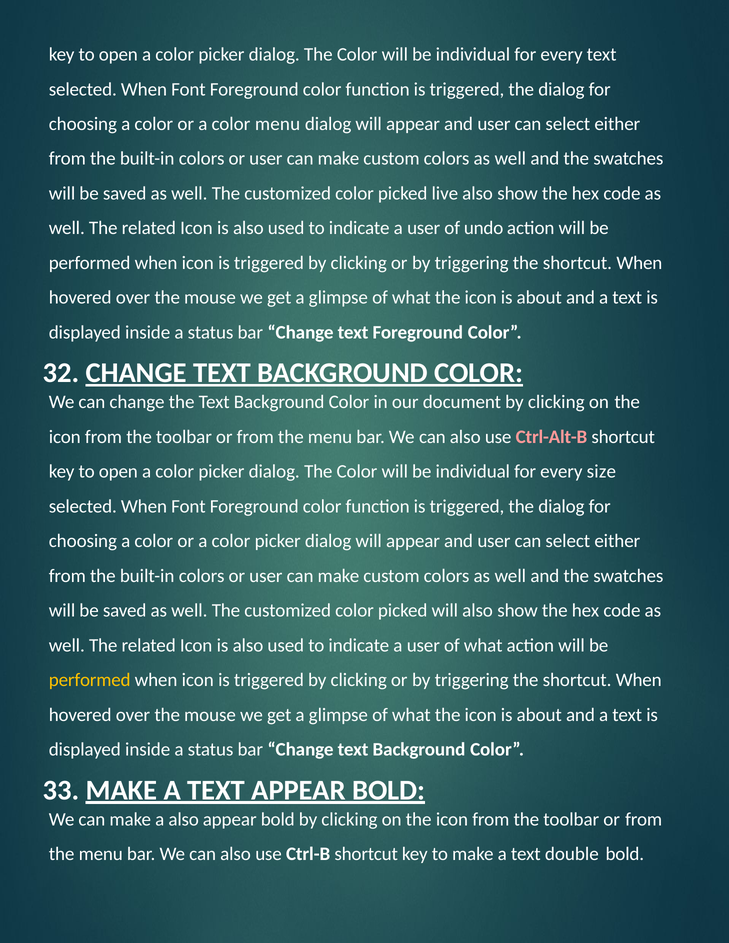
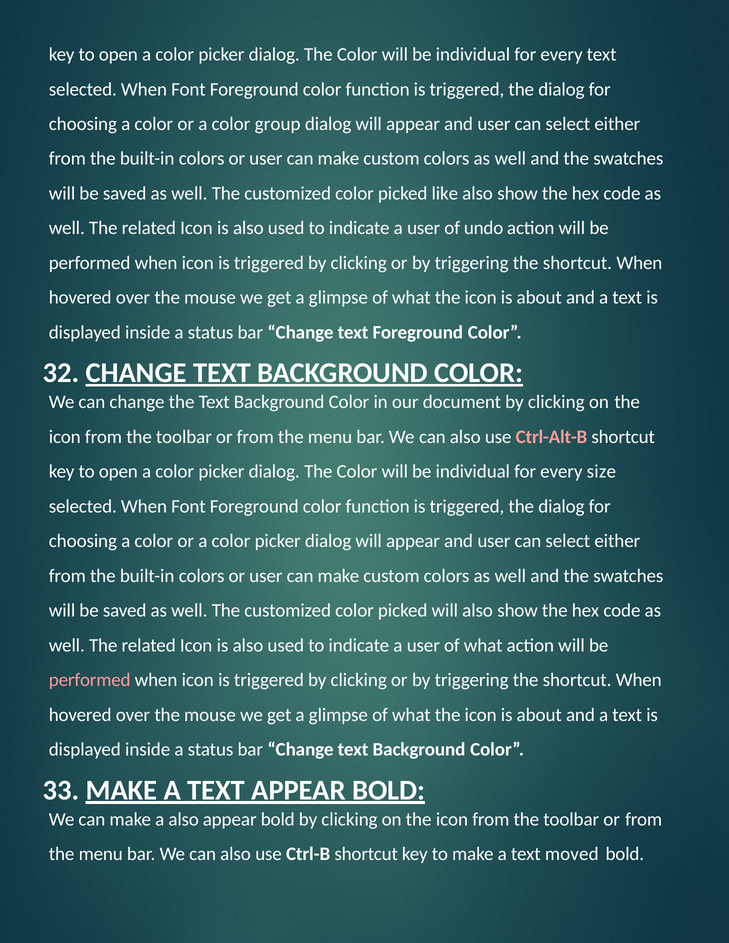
color menu: menu -> group
live: live -> like
performed at (90, 680) colour: yellow -> pink
double: double -> moved
